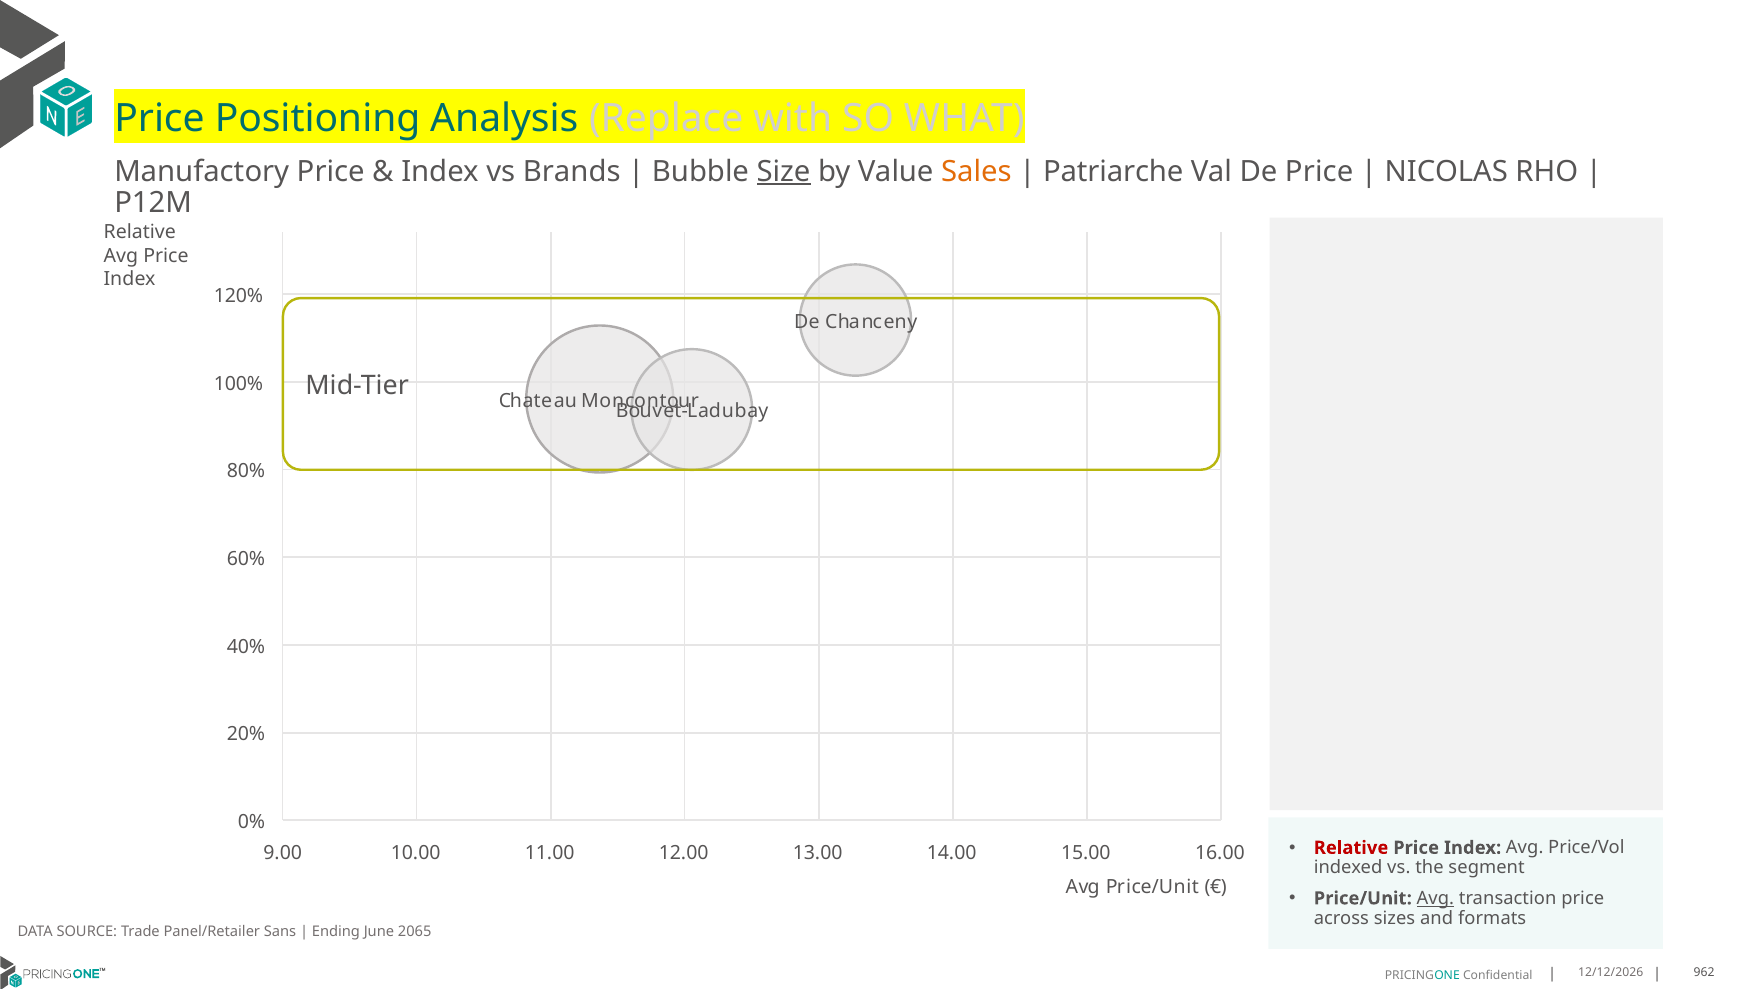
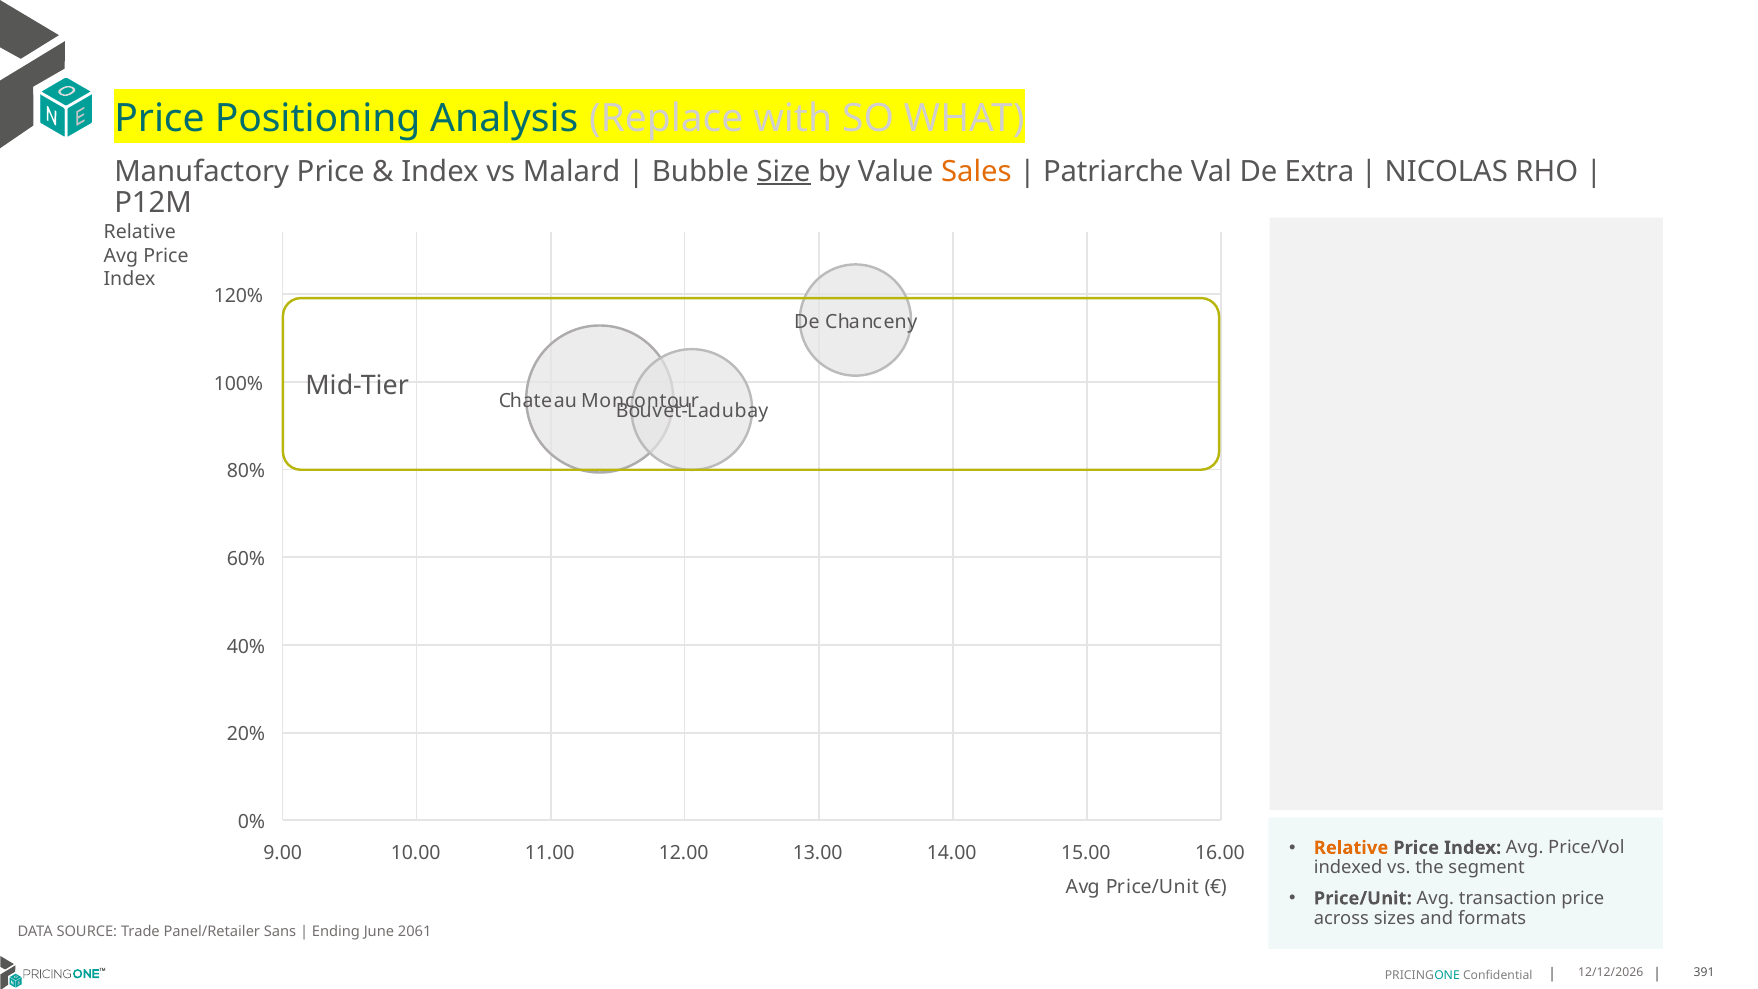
Brands: Brands -> Malard
De Price: Price -> Extra
Relative at (1351, 848) colour: red -> orange
Avg at (1435, 898) underline: present -> none
2065: 2065 -> 2061
962: 962 -> 391
